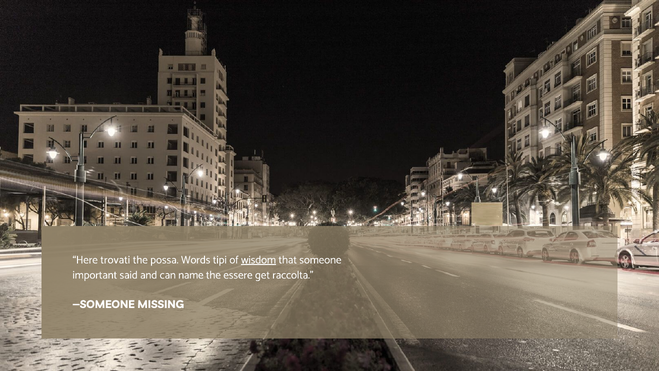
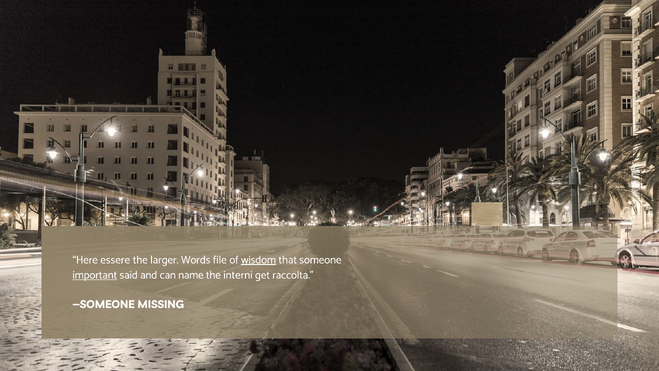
trovati: trovati -> essere
possa: possa -> larger
tipi: tipi -> file
important underline: none -> present
essere: essere -> interni
